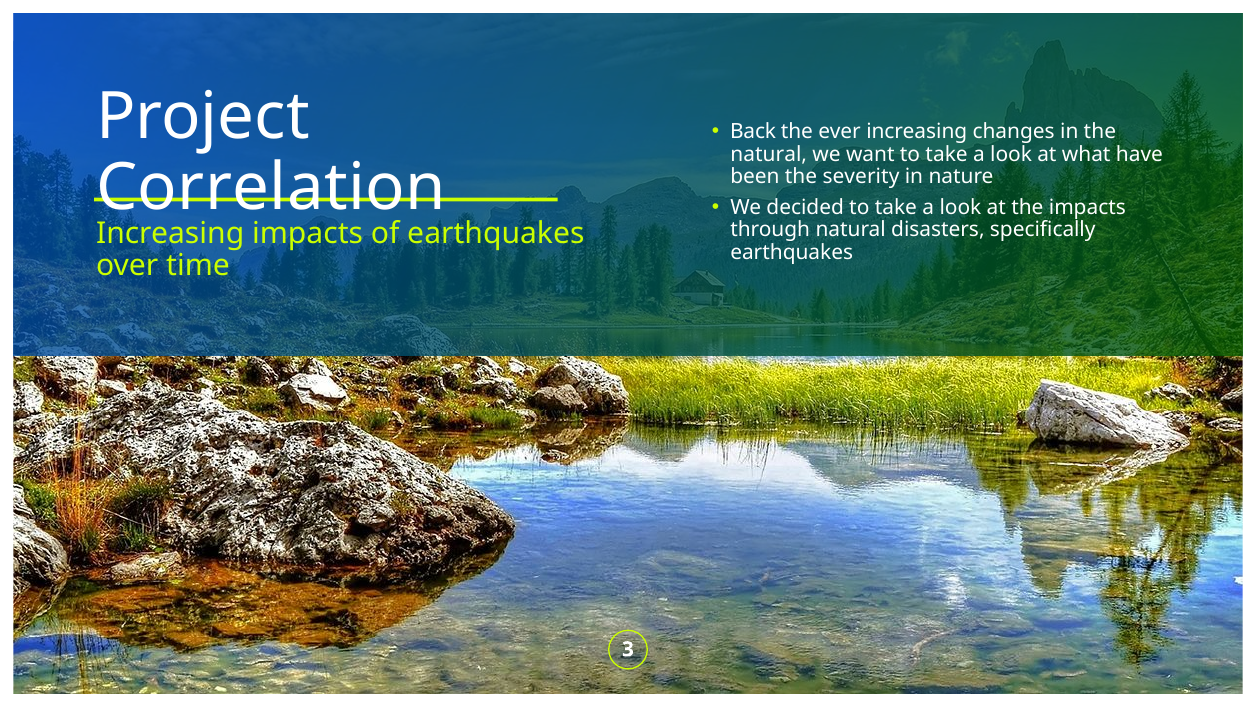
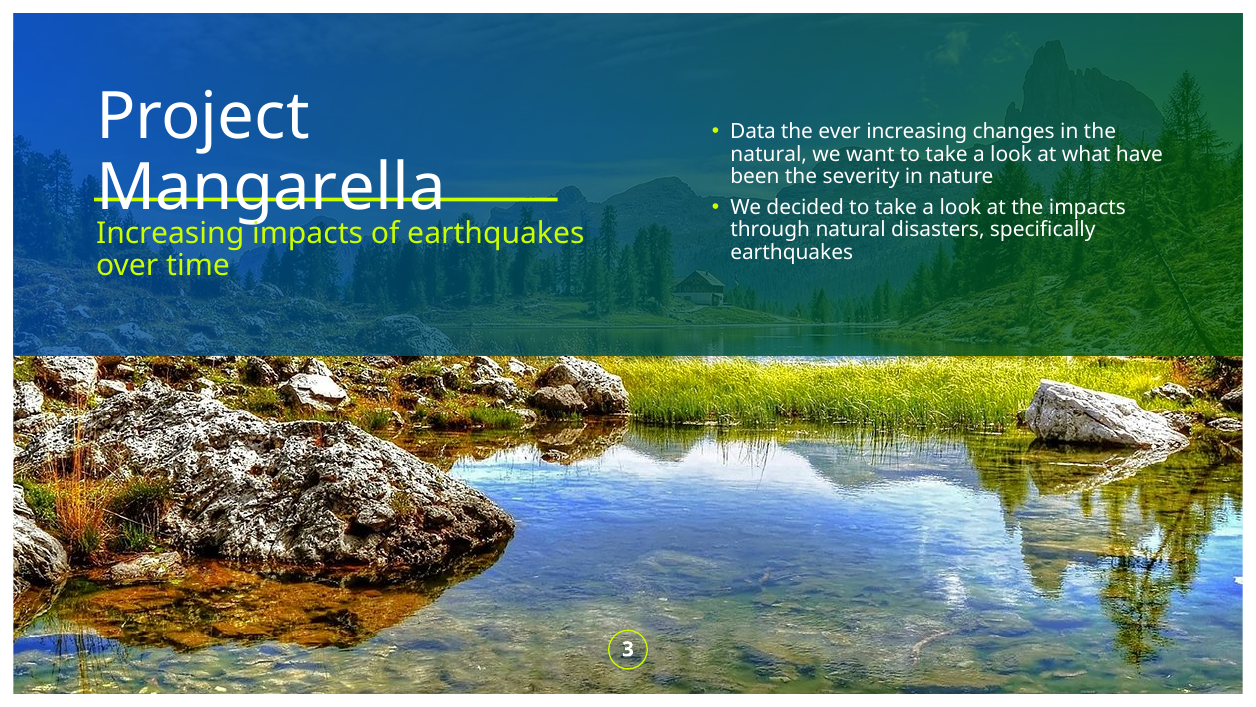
Back: Back -> Data
Correlation: Correlation -> Mangarella
